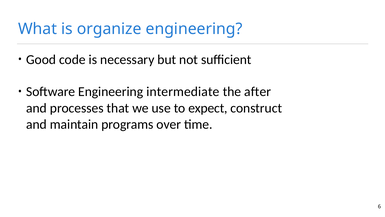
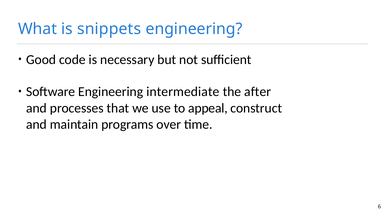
organize: organize -> snippets
expect: expect -> appeal
